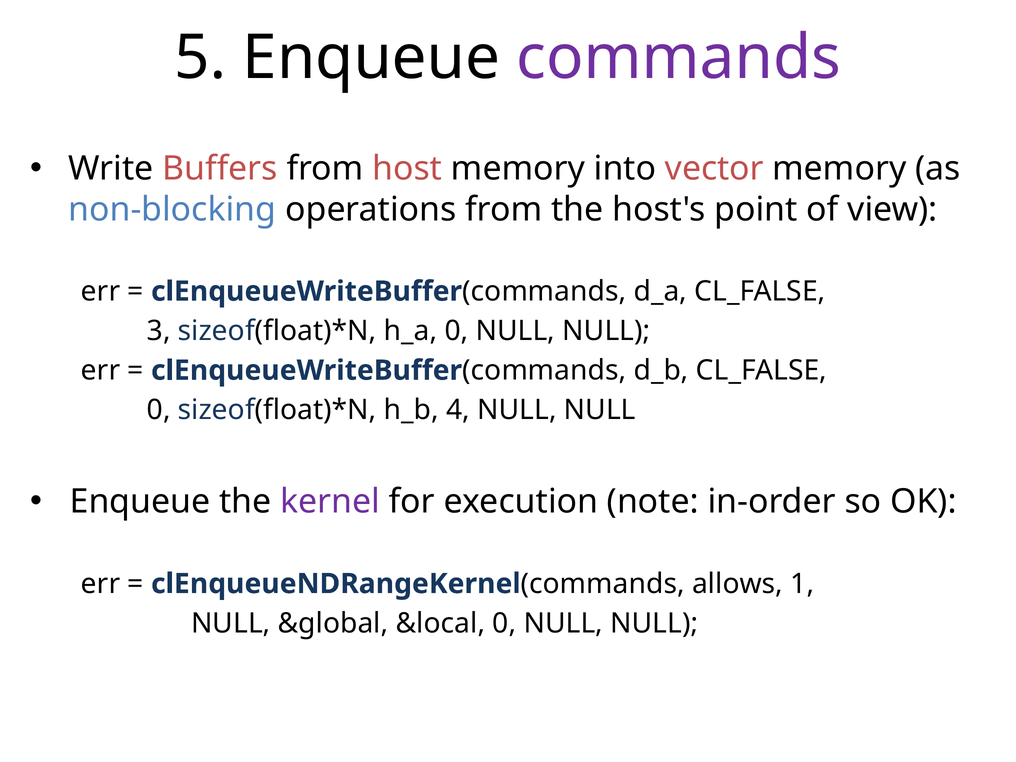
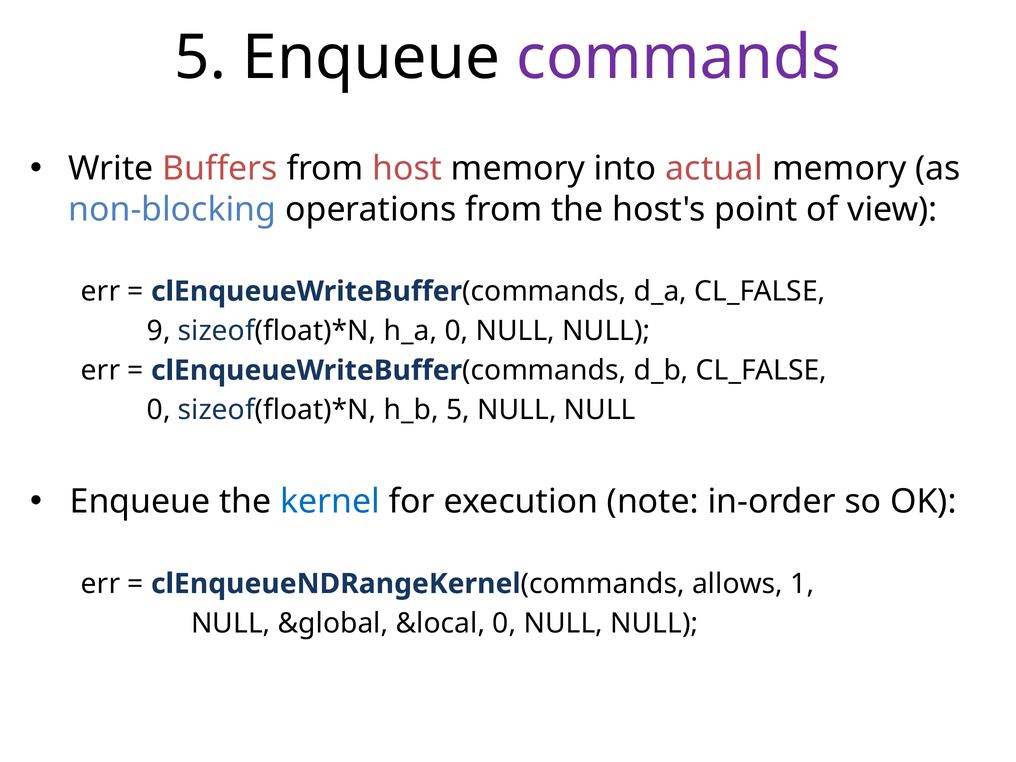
vector: vector -> actual
3: 3 -> 9
h_b 4: 4 -> 5
kernel colour: purple -> blue
